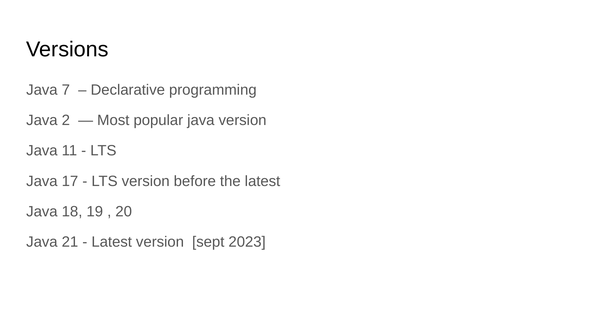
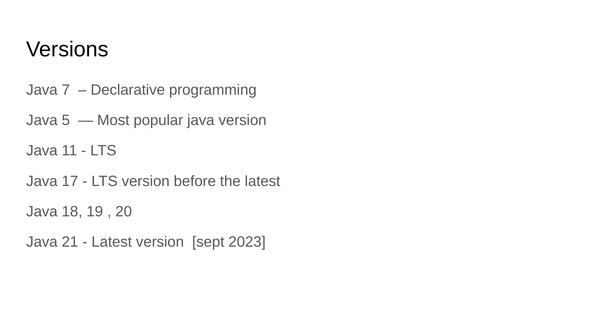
2: 2 -> 5
